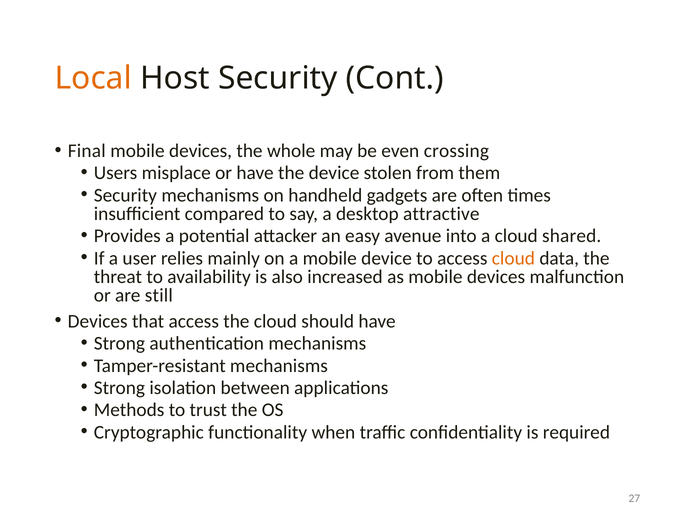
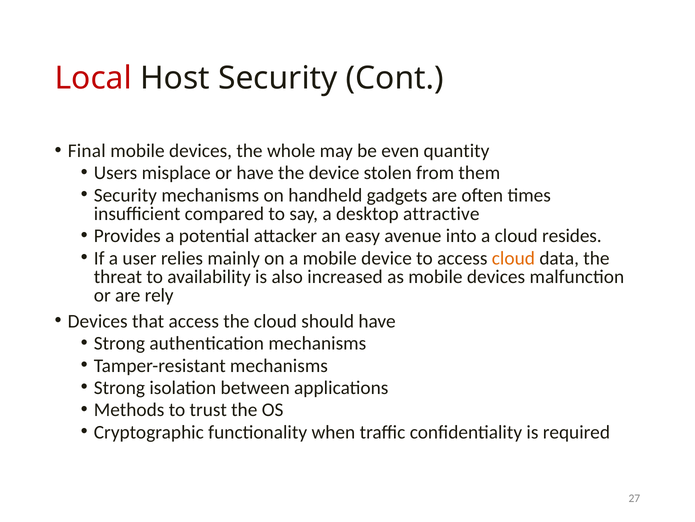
Local colour: orange -> red
crossing: crossing -> quantity
shared: shared -> resides
still: still -> rely
